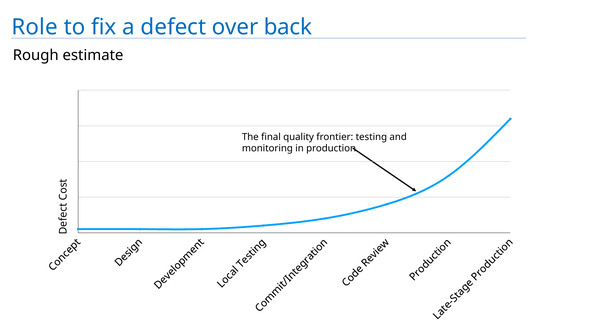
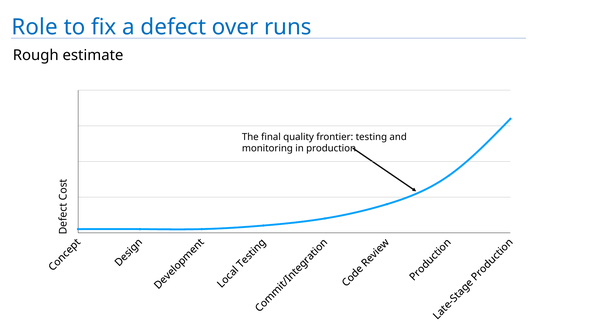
back: back -> runs
